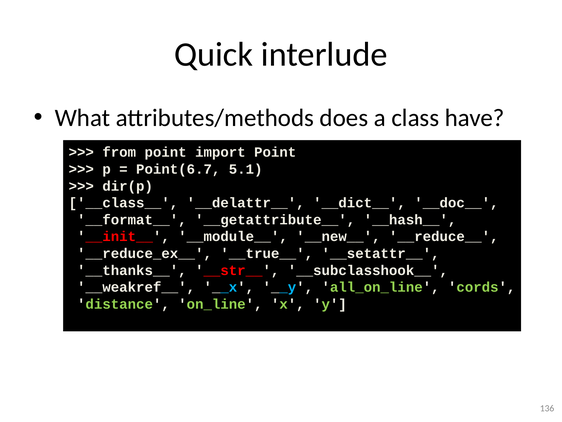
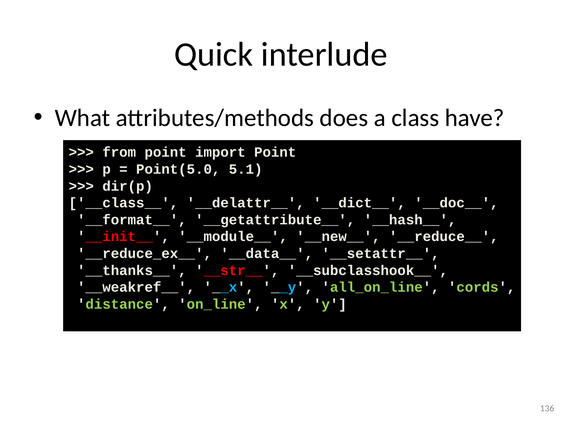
Point(6.7: Point(6.7 -> Point(5.0
__true__: __true__ -> __data__
